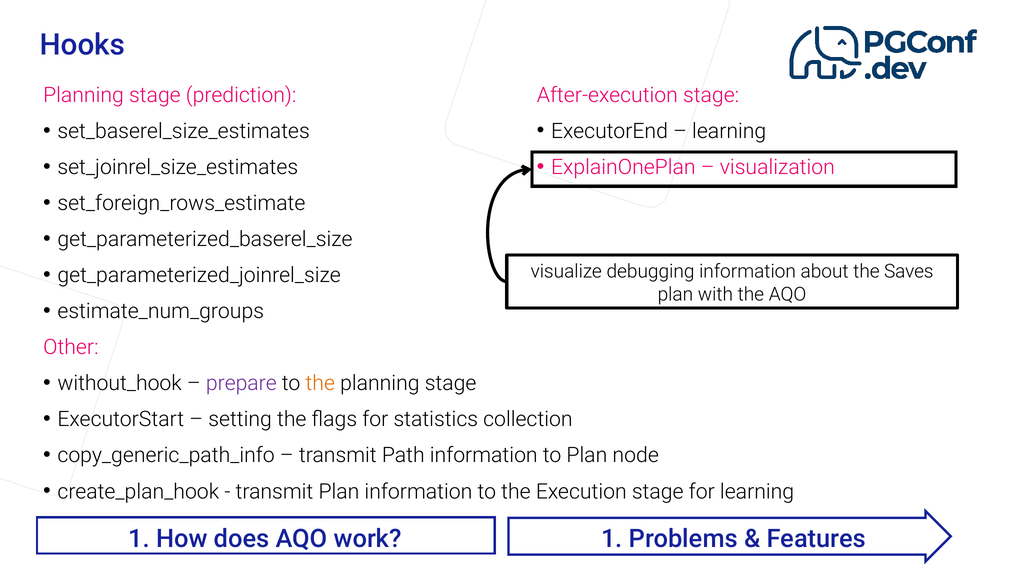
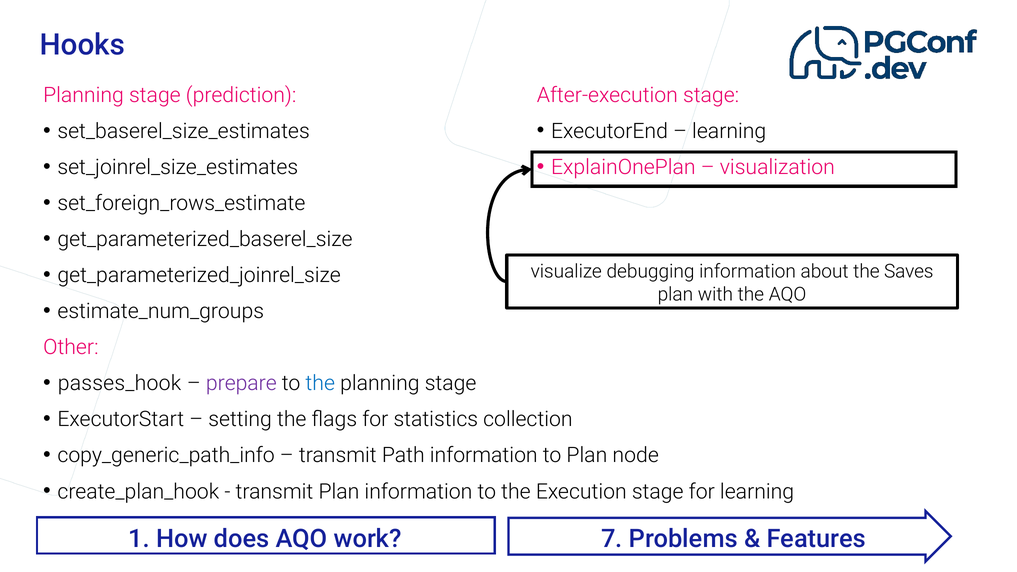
without_hook: without_hook -> passes_hook
the at (320, 383) colour: orange -> blue
work 1: 1 -> 7
